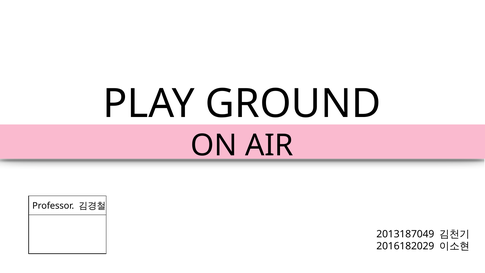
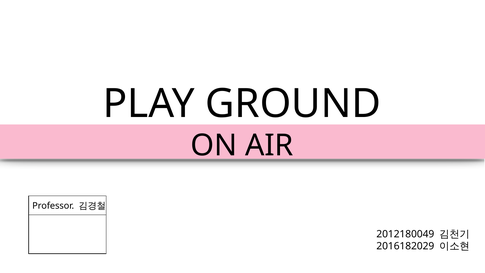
2013187049: 2013187049 -> 2012180049
